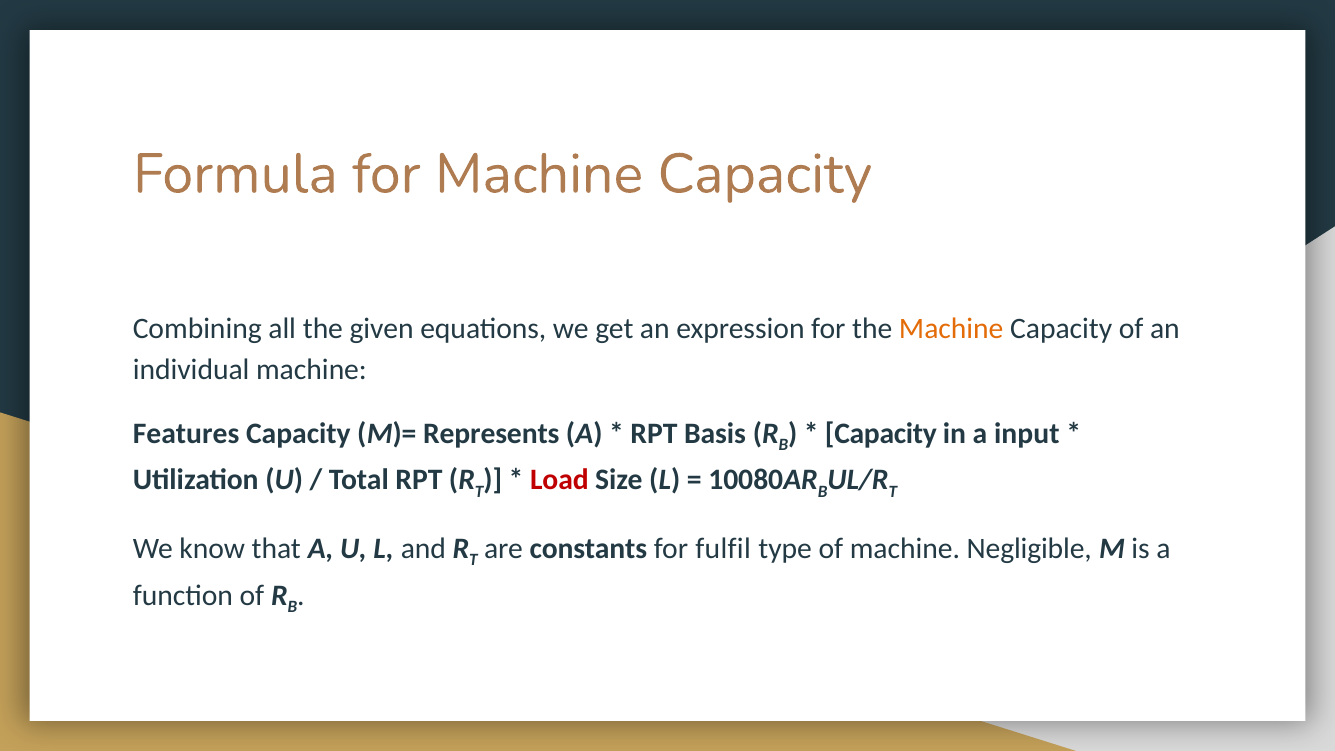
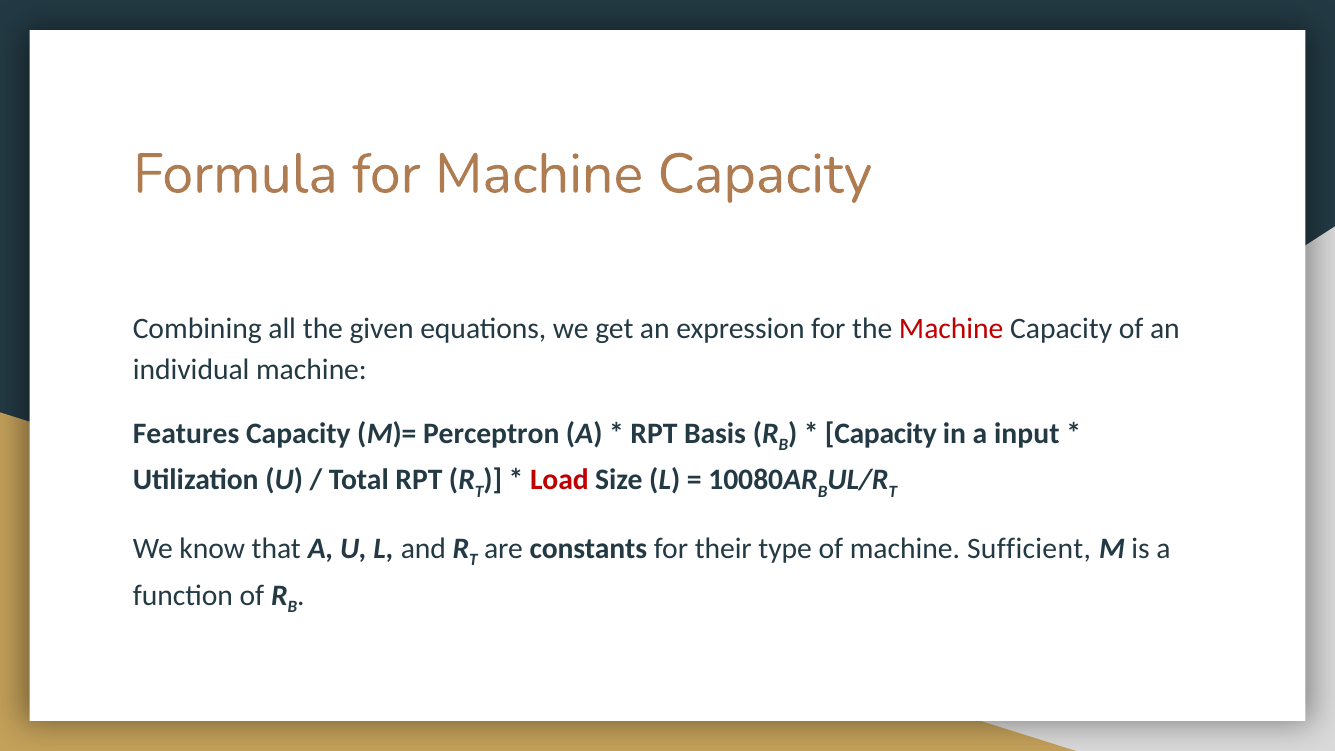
Machine at (951, 329) colour: orange -> red
Represents: Represents -> Perceptron
fulfil: fulfil -> their
Negligible: Negligible -> Sufficient
